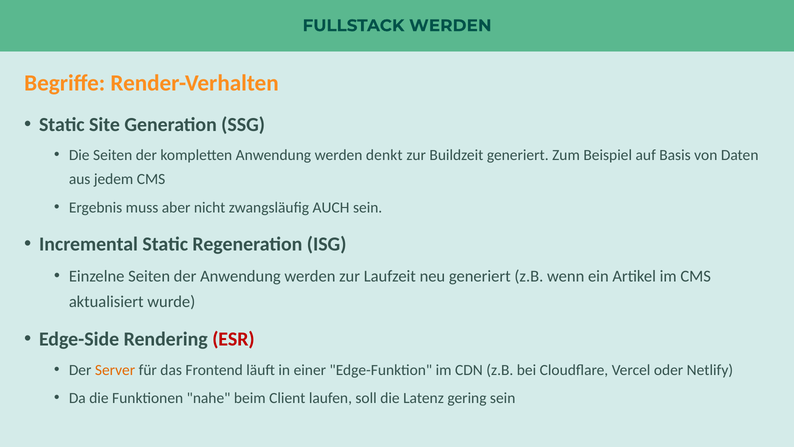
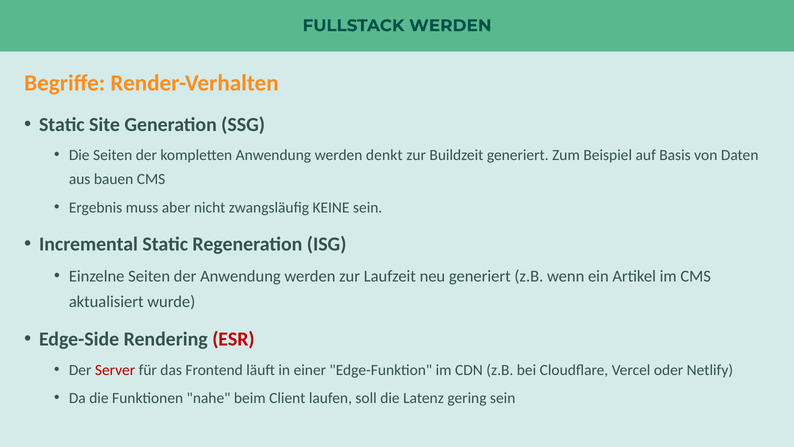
jedem: jedem -> bauen
AUCH: AUCH -> KEINE
Server colour: orange -> red
